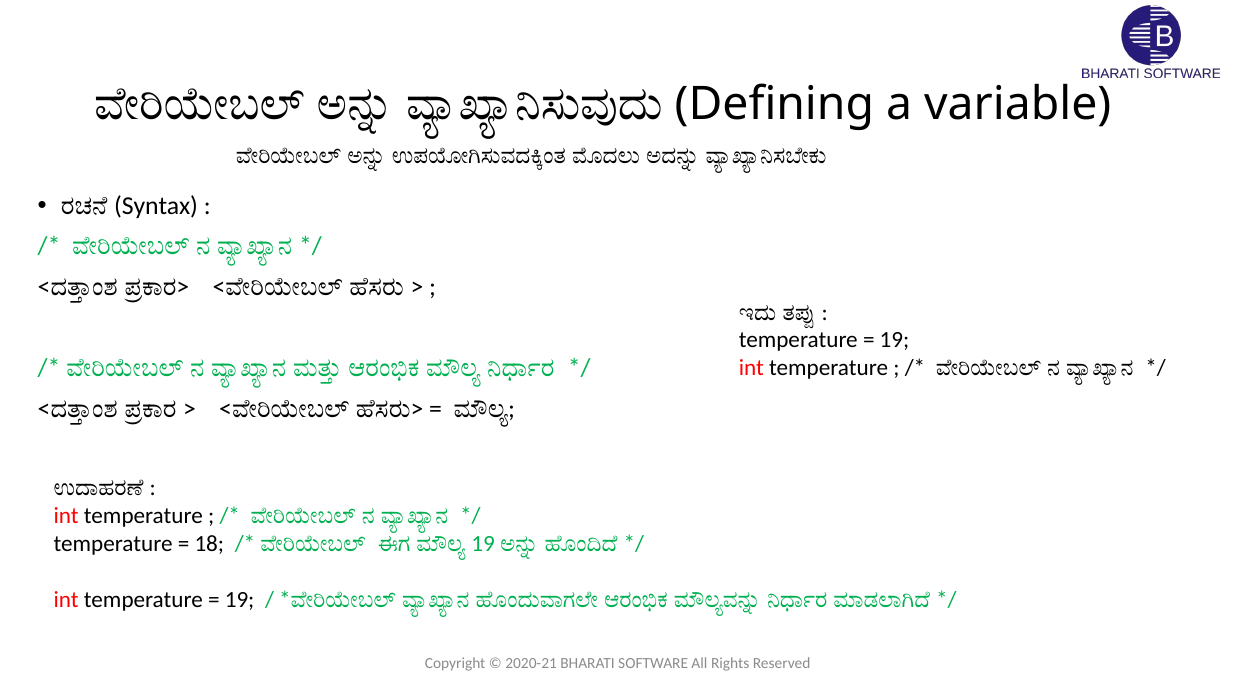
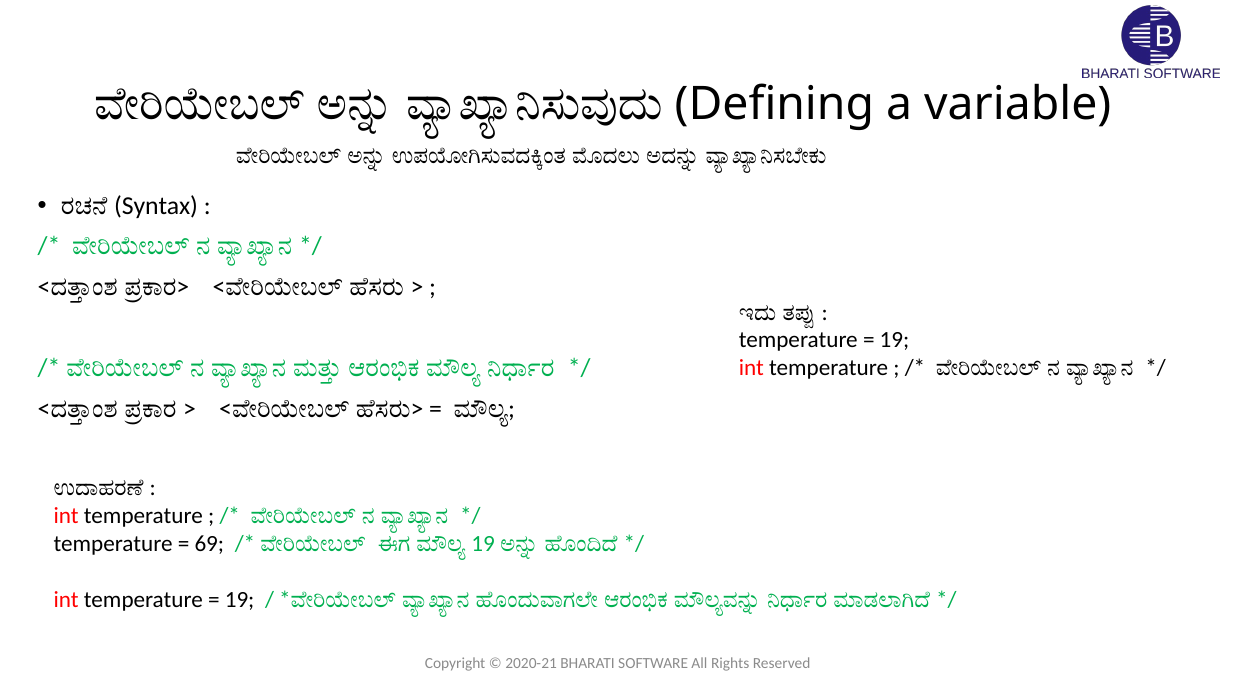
18: 18 -> 69
